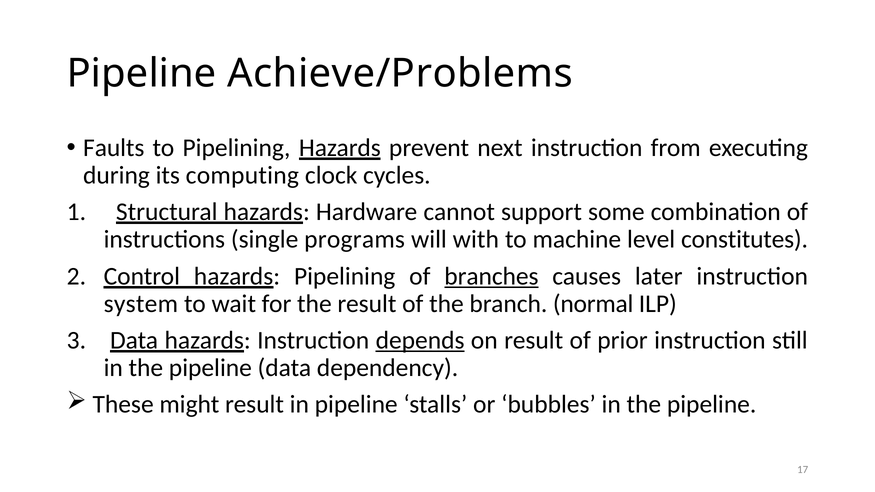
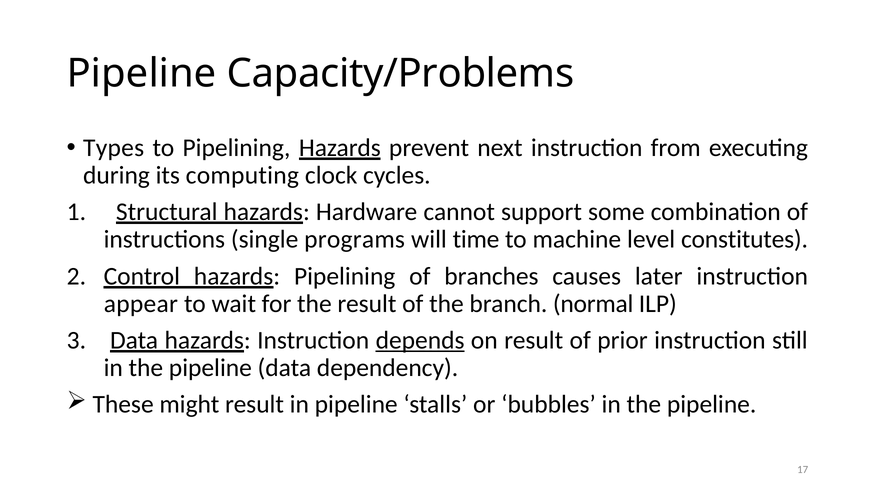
Achieve/Problems: Achieve/Problems -> Capacity/Problems
Faults: Faults -> Types
with: with -> time
branches underline: present -> none
system: system -> appear
